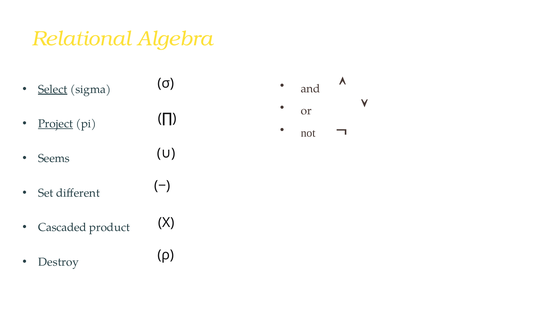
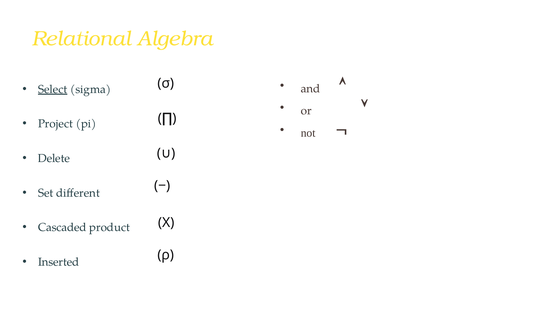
Project underline: present -> none
Seems: Seems -> Delete
Destroy: Destroy -> Inserted
